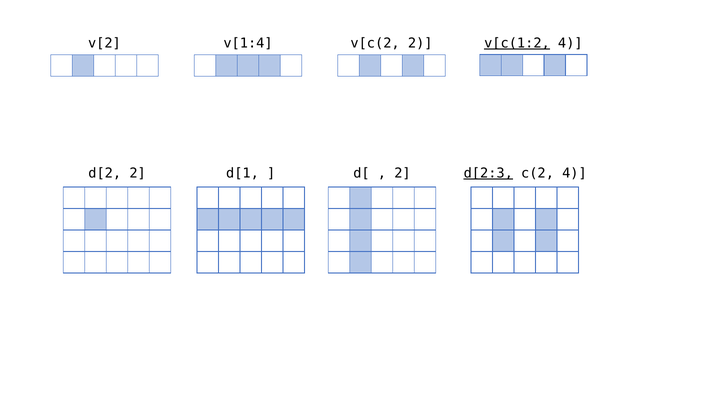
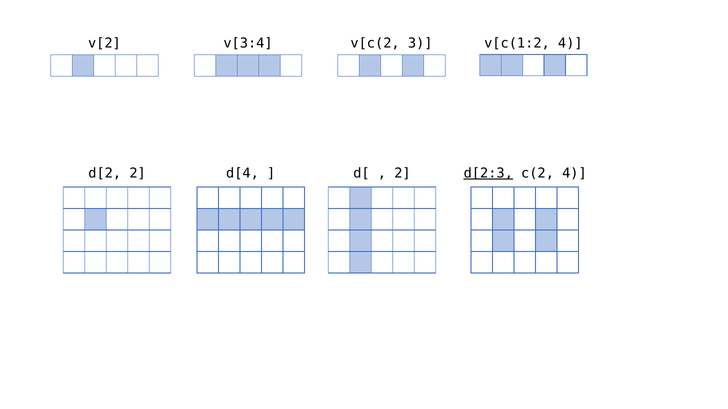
v[c(1:2 underline: present -> none
v[1:4: v[1:4 -> v[3:4
v[c(2 2: 2 -> 3
d[1: d[1 -> d[4
